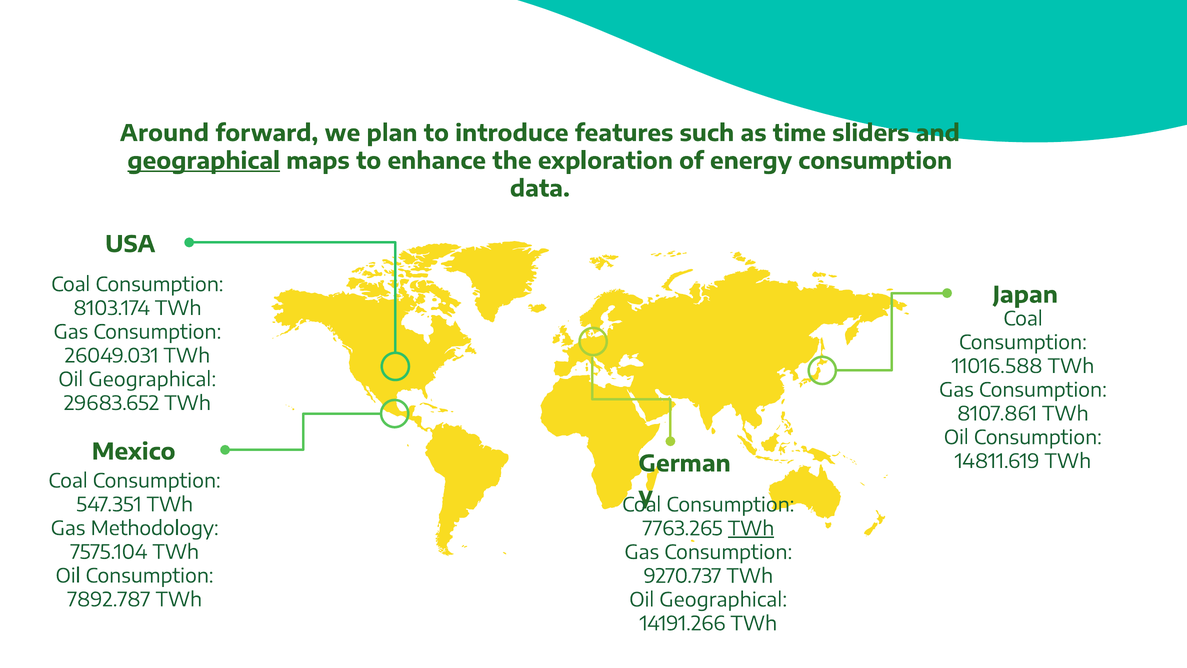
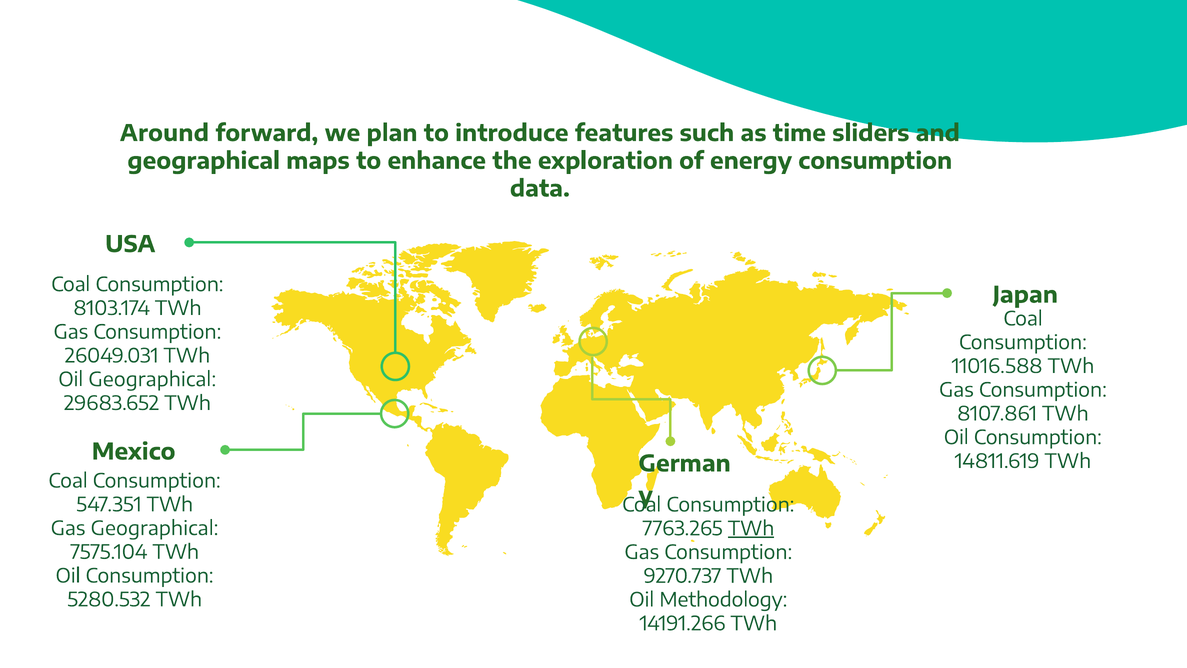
geographical at (204, 161) underline: present -> none
Gas Methodology: Methodology -> Geographical
7892.787: 7892.787 -> 5280.532
Geographical at (723, 600): Geographical -> Methodology
